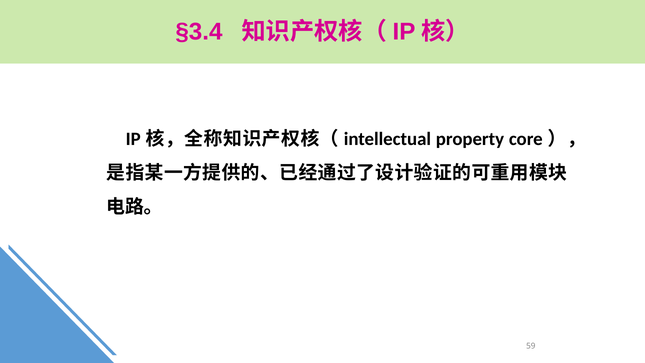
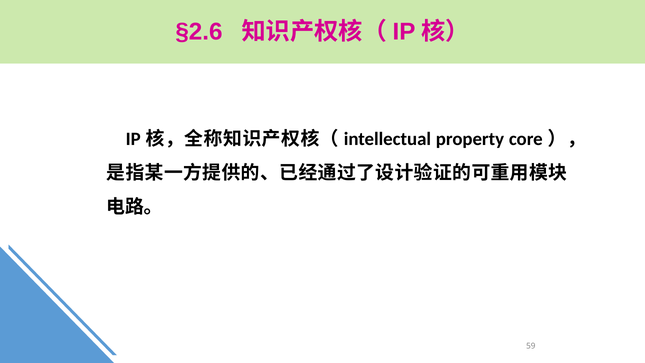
§3.4: §3.4 -> §2.6
